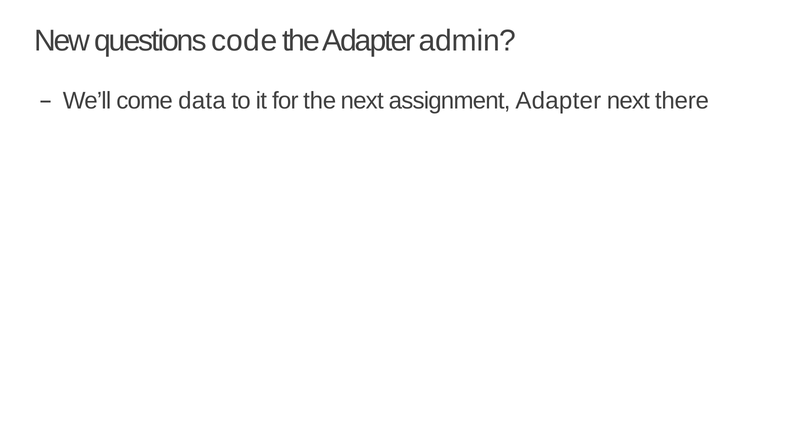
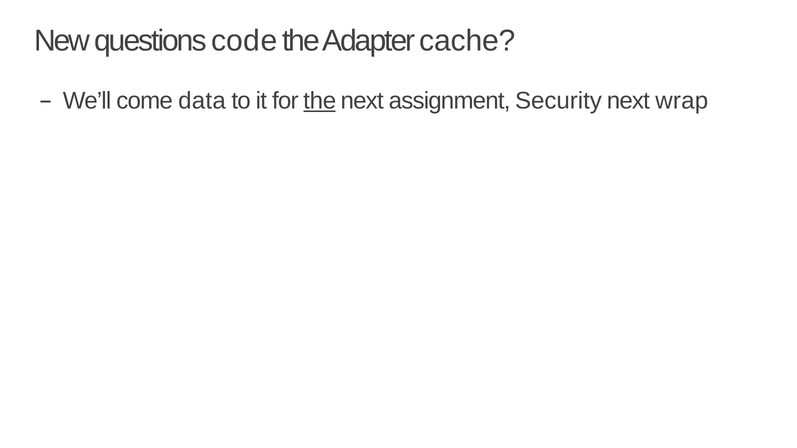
admin: admin -> cache
the at (320, 101) underline: none -> present
assignment Adapter: Adapter -> Security
there: there -> wrap
